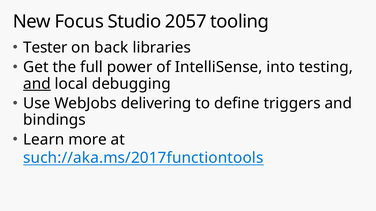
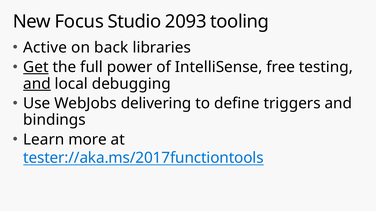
2057: 2057 -> 2093
Tester: Tester -> Active
Get underline: none -> present
into: into -> free
such://aka.ms/2017functiontools: such://aka.ms/2017functiontools -> tester://aka.ms/2017functiontools
